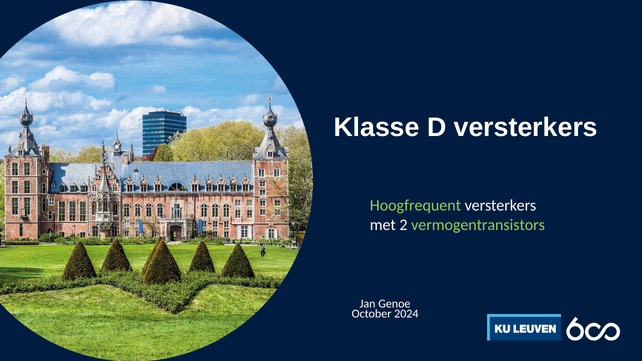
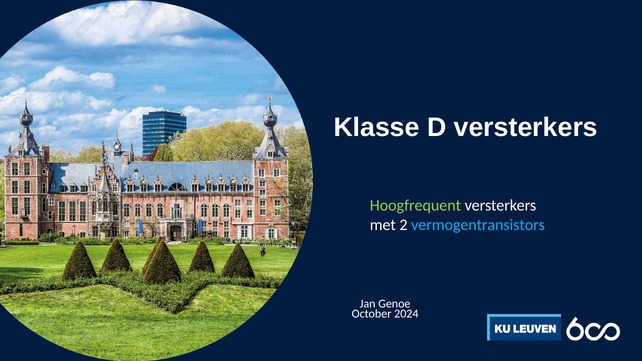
vermogentransistors colour: light green -> light blue
